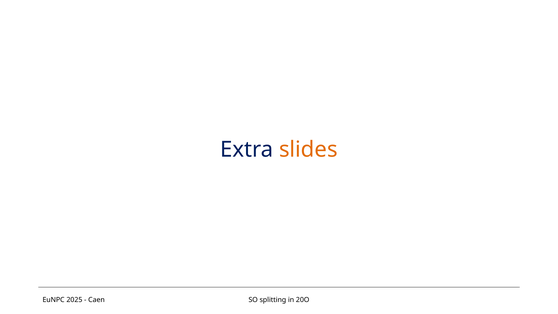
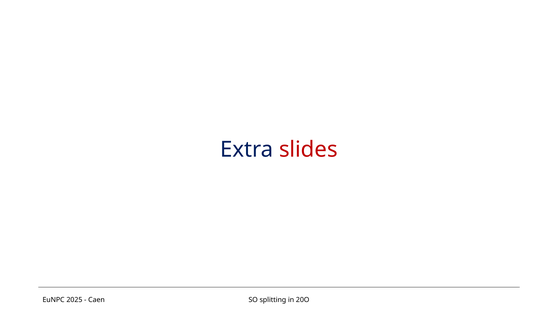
slides colour: orange -> red
